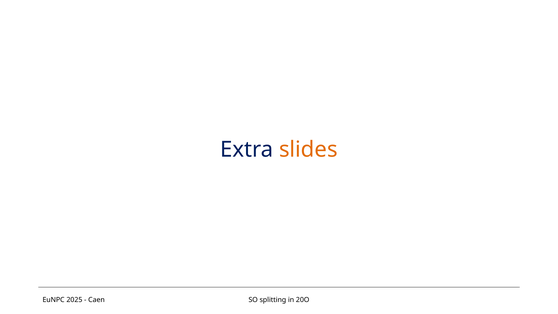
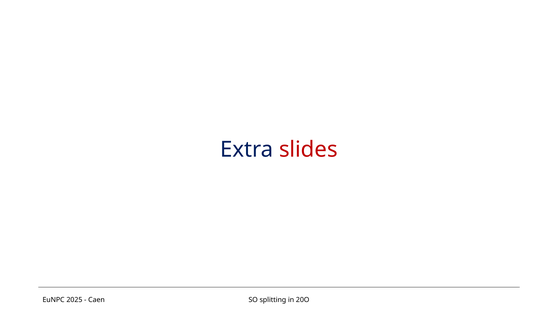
slides colour: orange -> red
